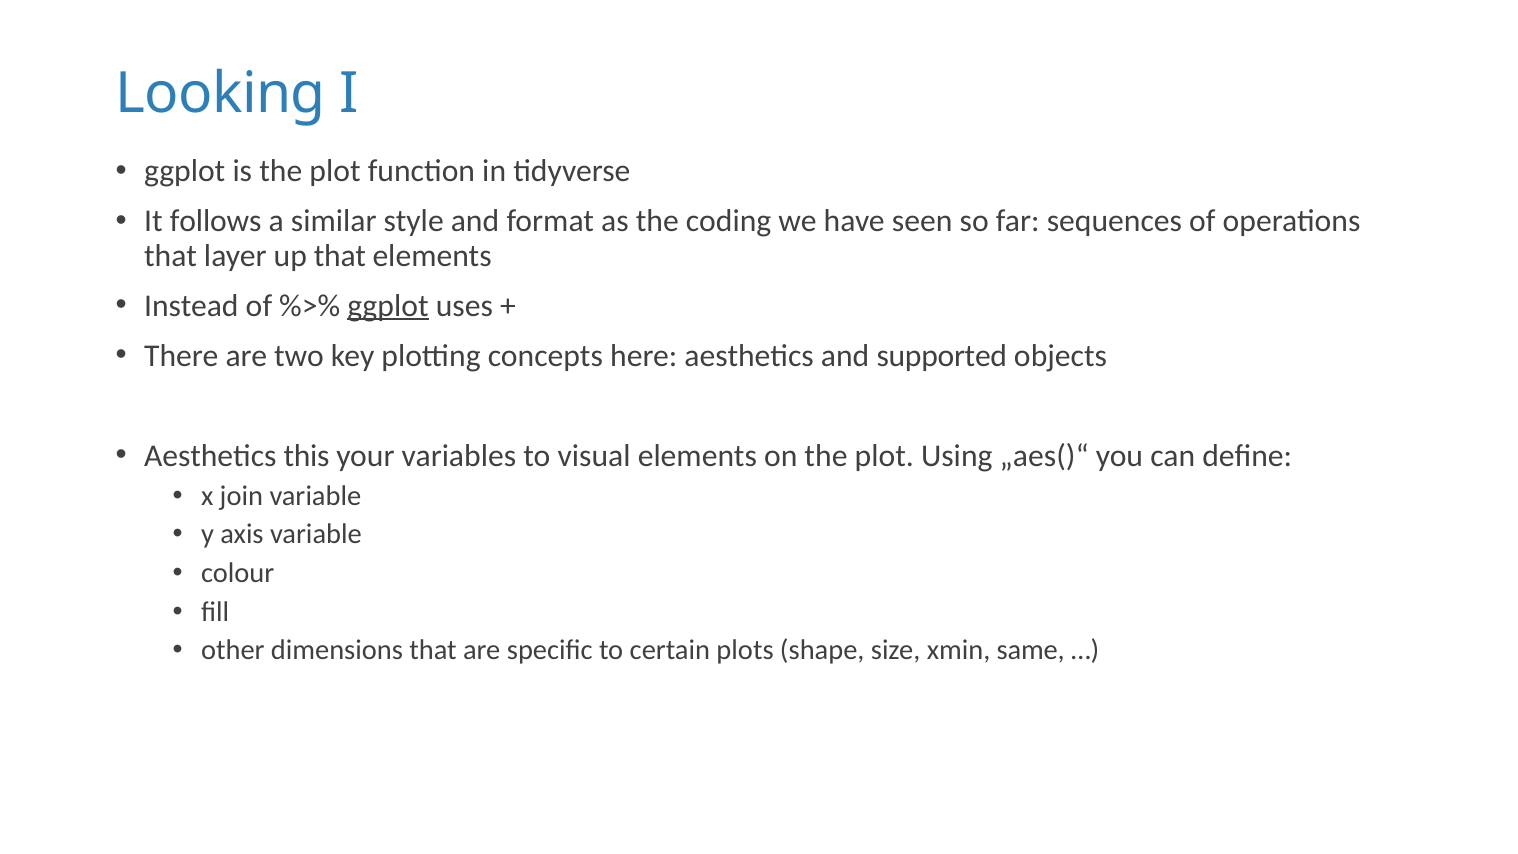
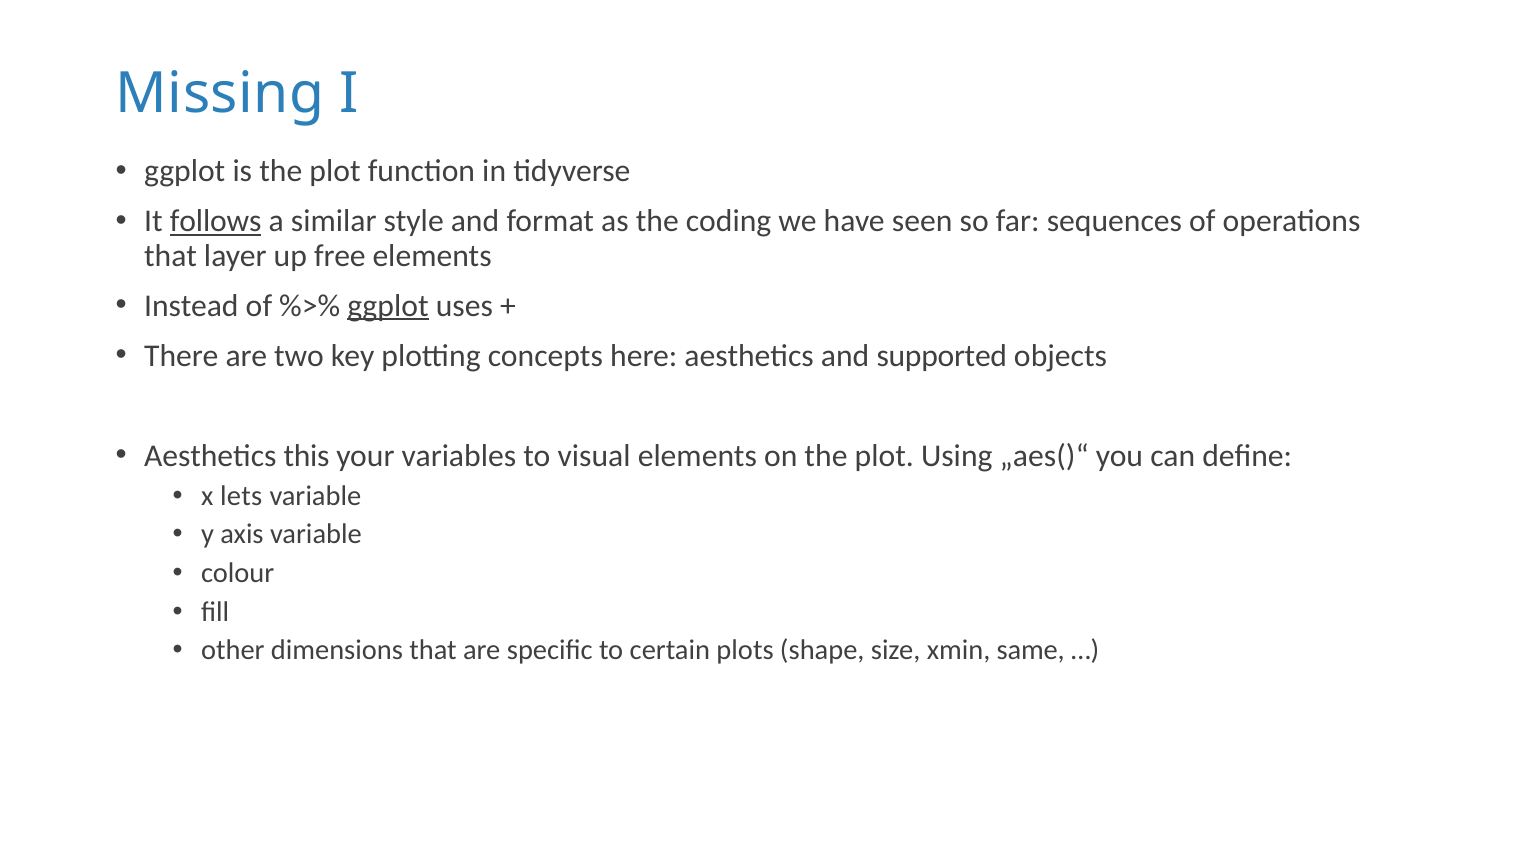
Looking: Looking -> Missing
follows underline: none -> present
up that: that -> free
join: join -> lets
